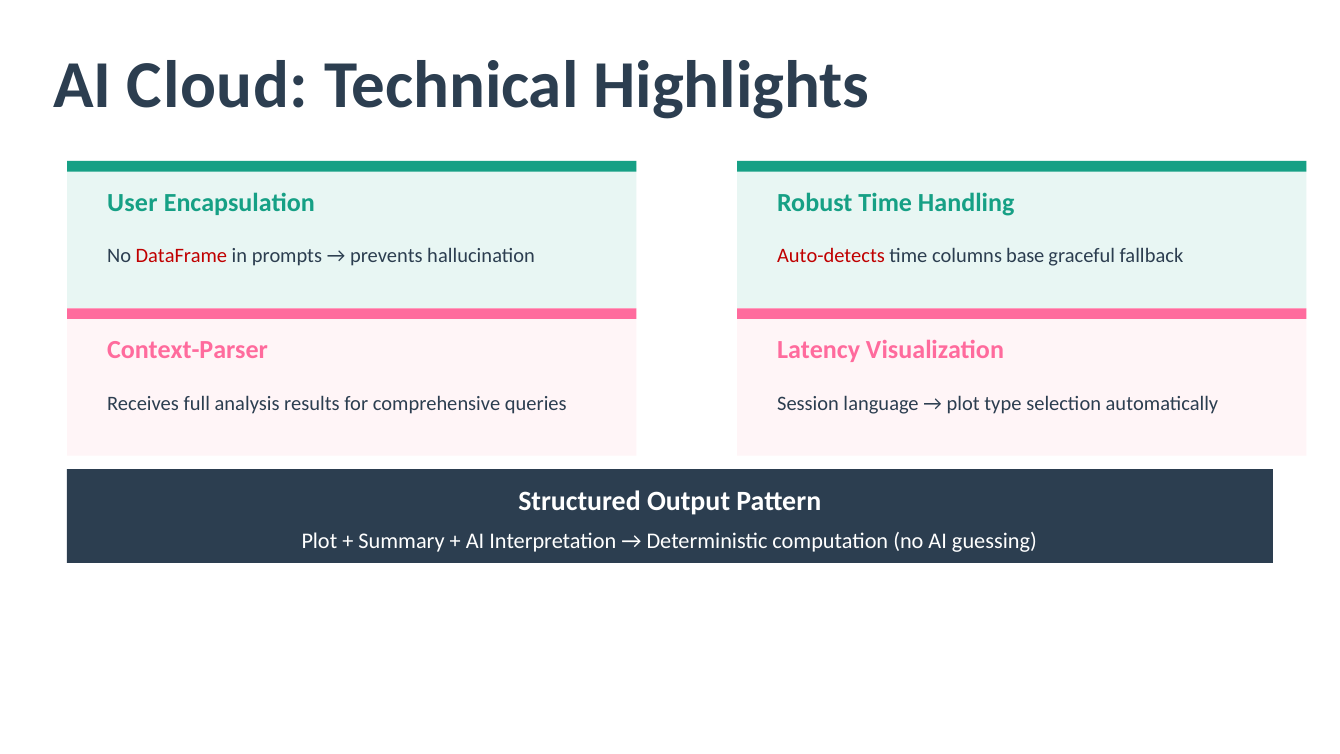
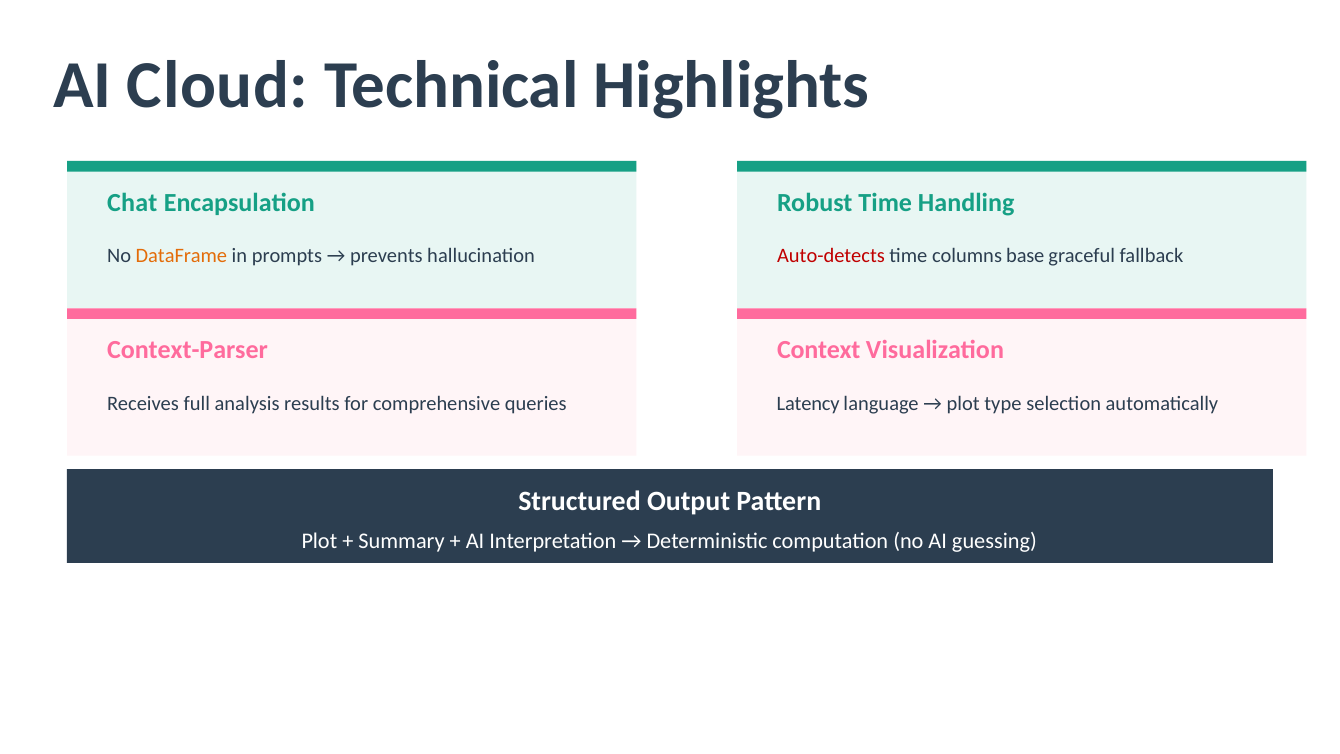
User: User -> Chat
DataFrame colour: red -> orange
Latency: Latency -> Context
Session: Session -> Latency
